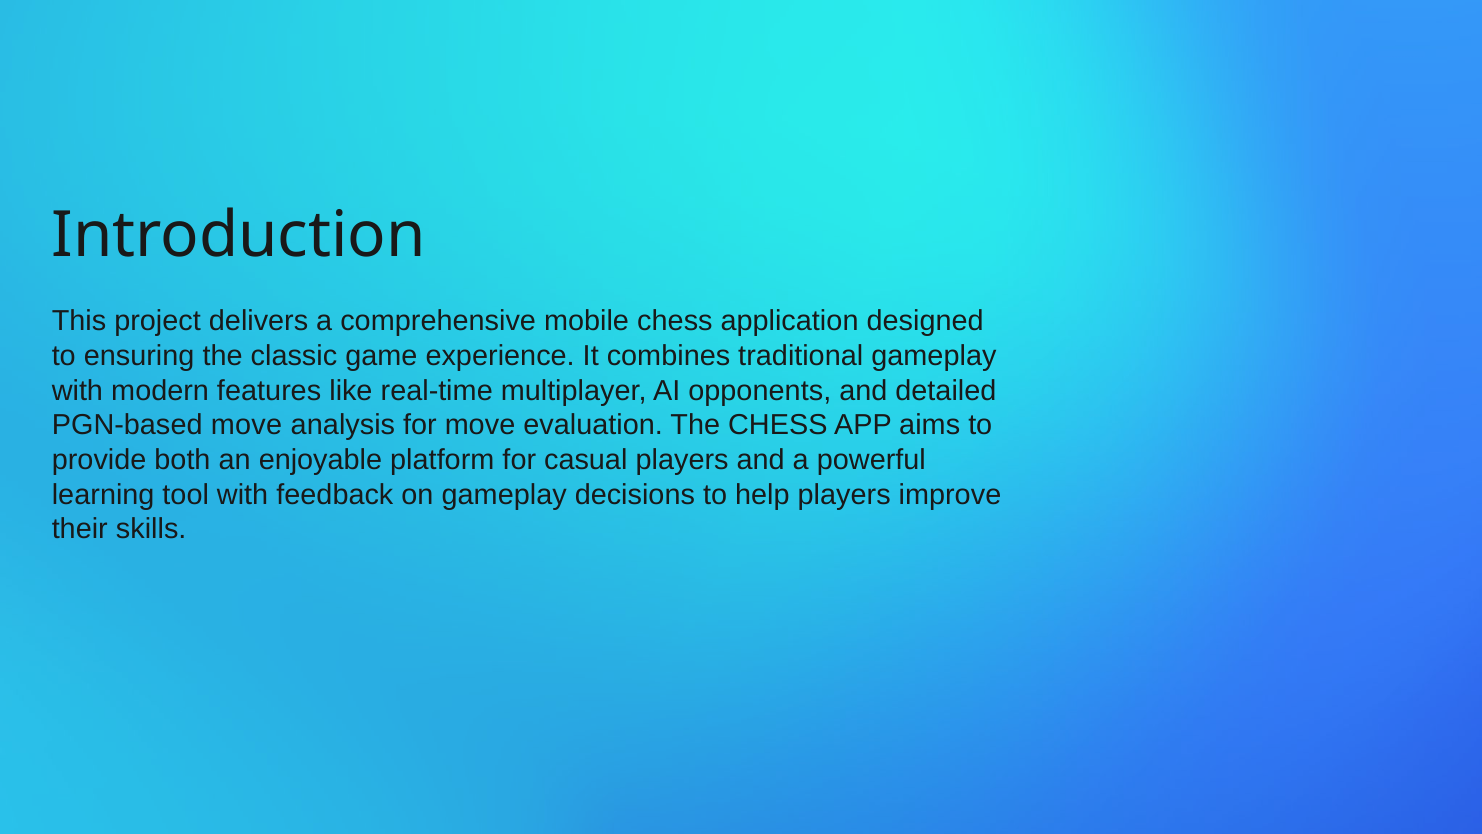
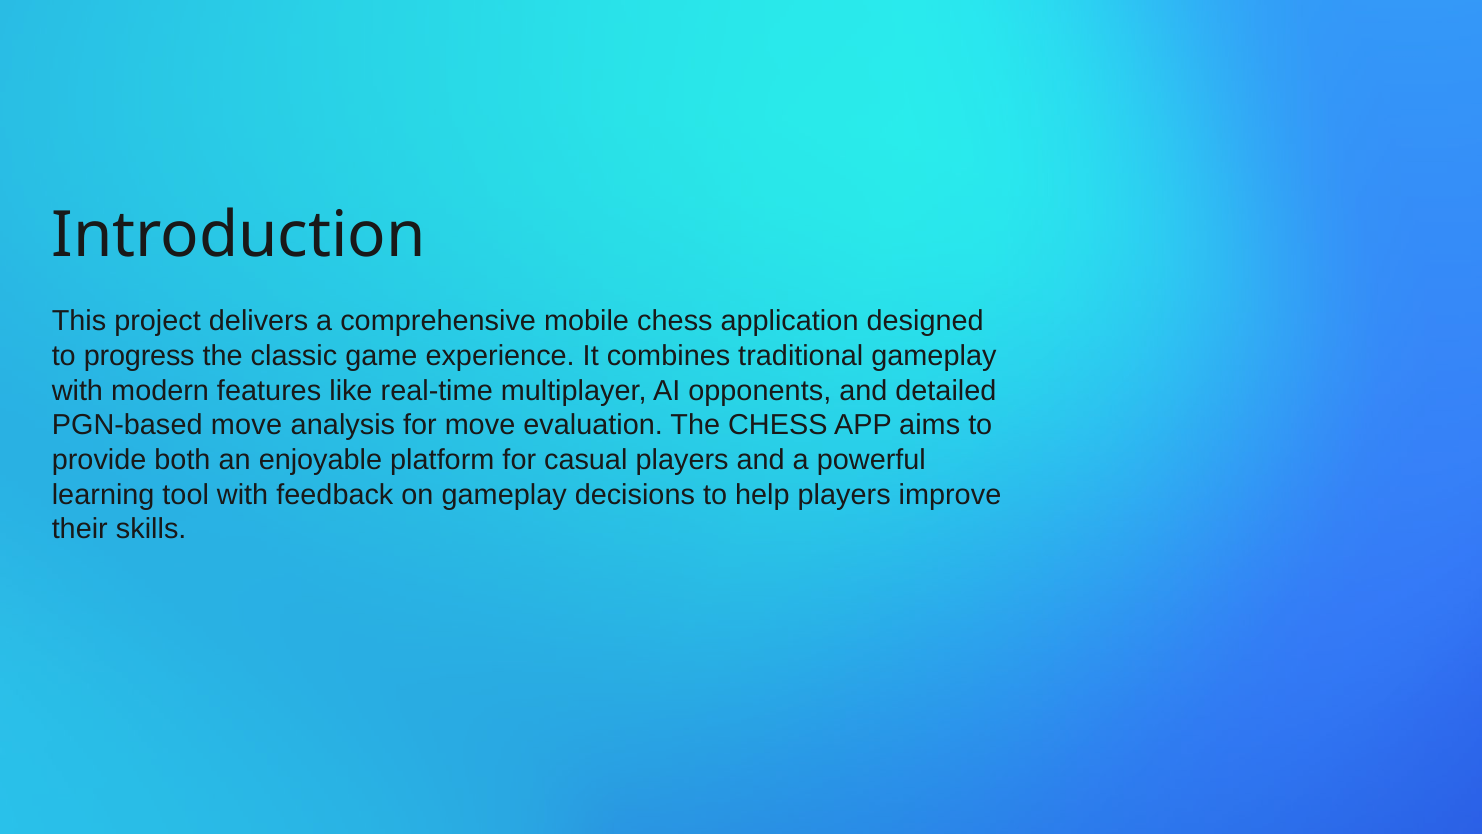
ensuring: ensuring -> progress
